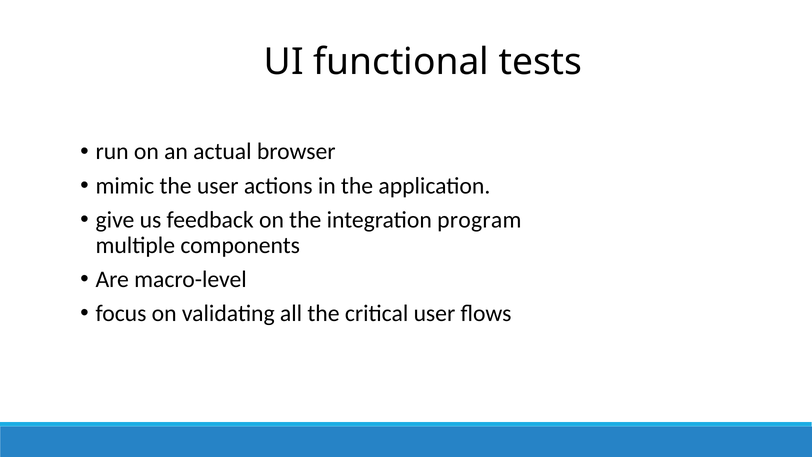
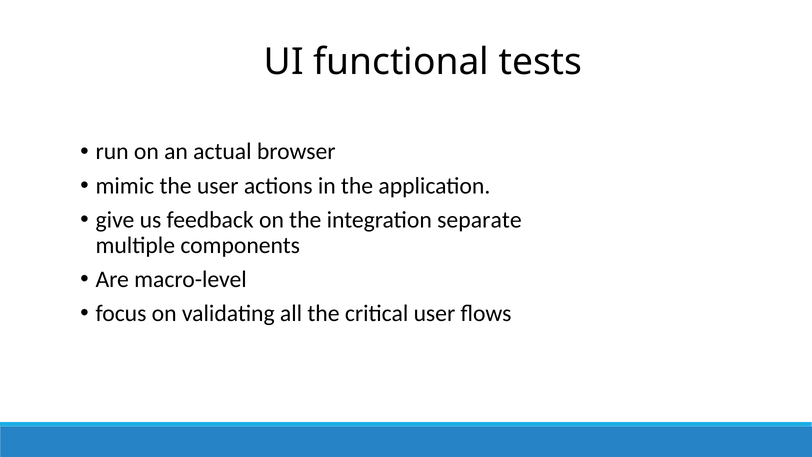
program: program -> separate
